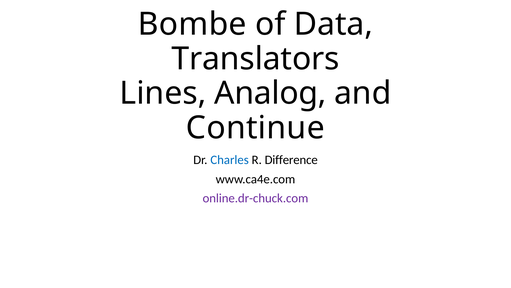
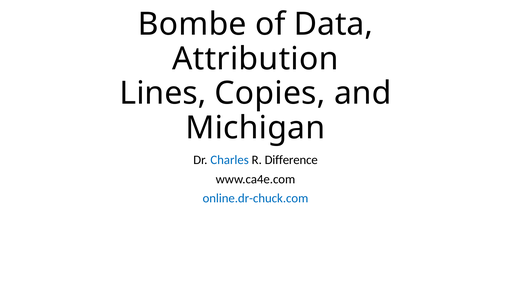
Translators: Translators -> Attribution
Analog: Analog -> Copies
Continue: Continue -> Michigan
online.dr-chuck.com colour: purple -> blue
